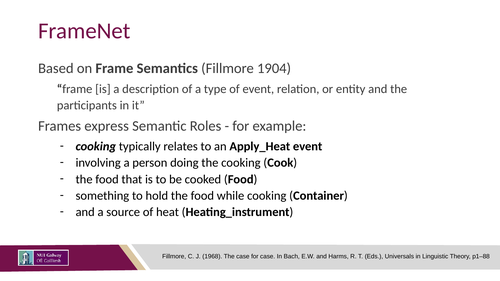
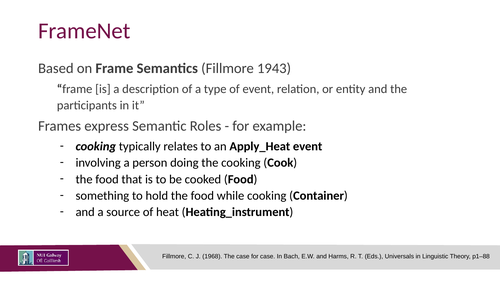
1904: 1904 -> 1943
